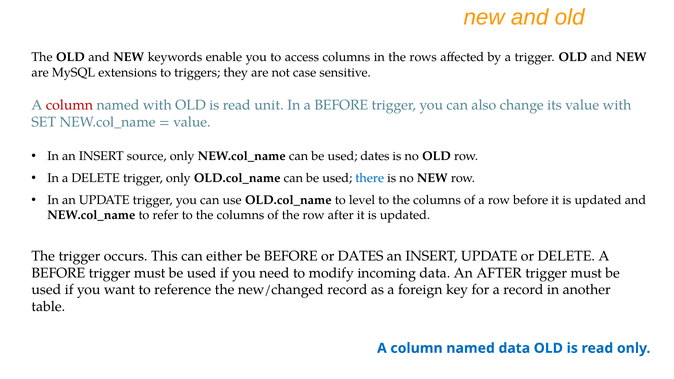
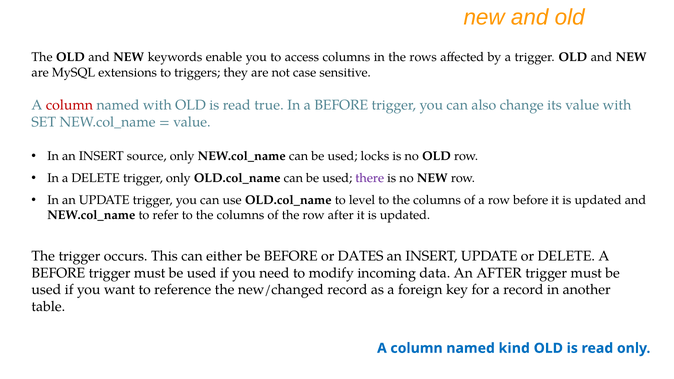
unit: unit -> true
used dates: dates -> locks
there colour: blue -> purple
named data: data -> kind
